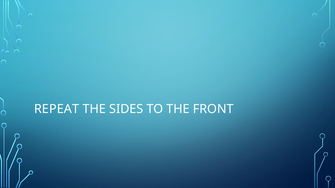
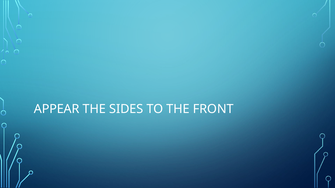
REPEAT: REPEAT -> APPEAR
